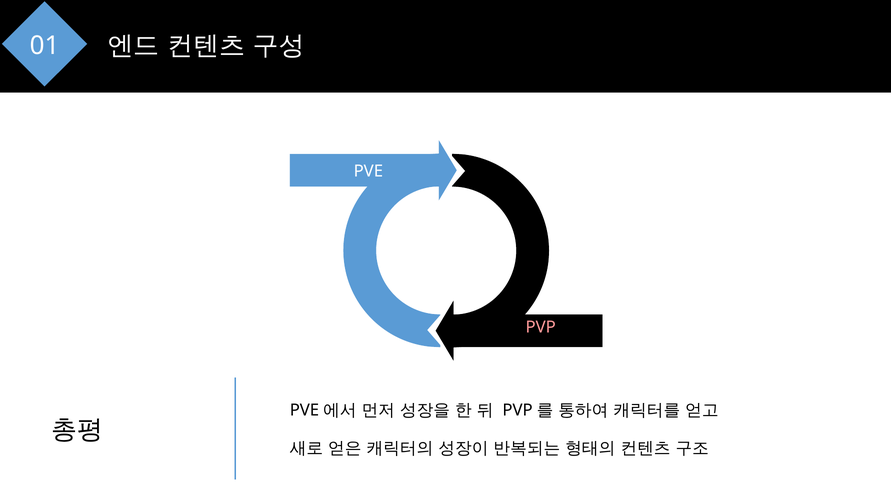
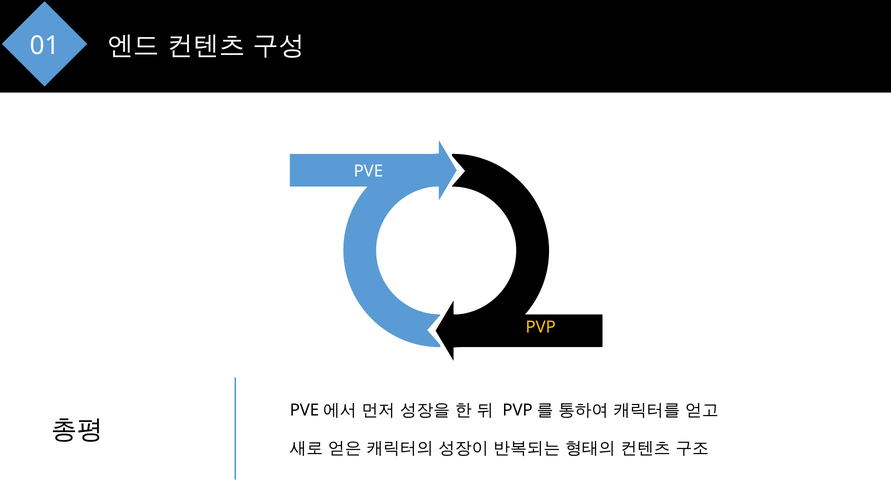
PVP colour: pink -> yellow
